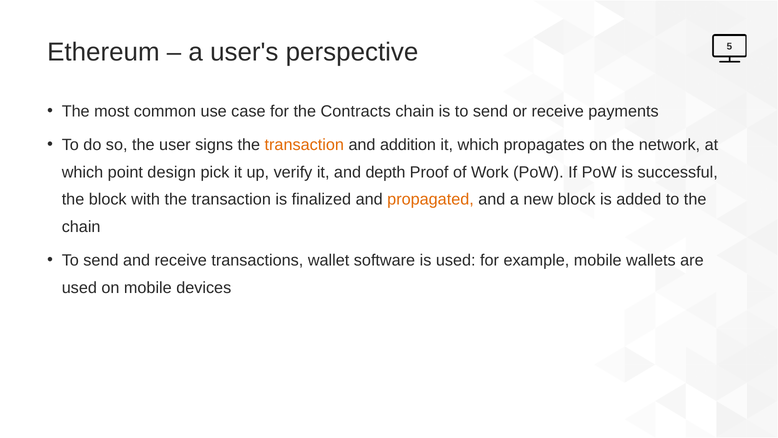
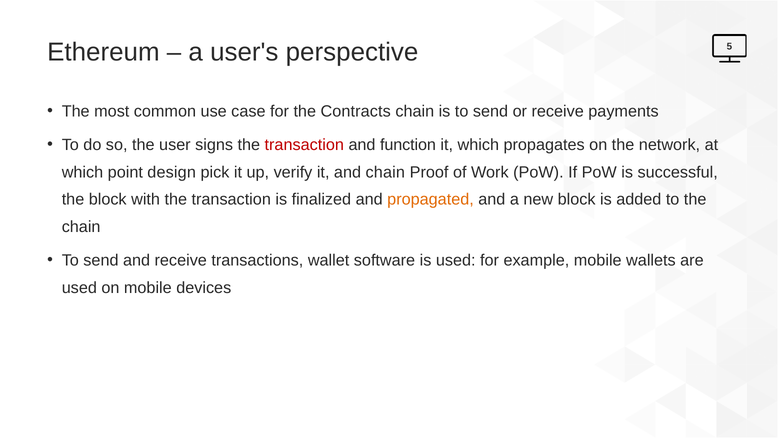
transaction at (304, 145) colour: orange -> red
addition: addition -> function
and depth: depth -> chain
